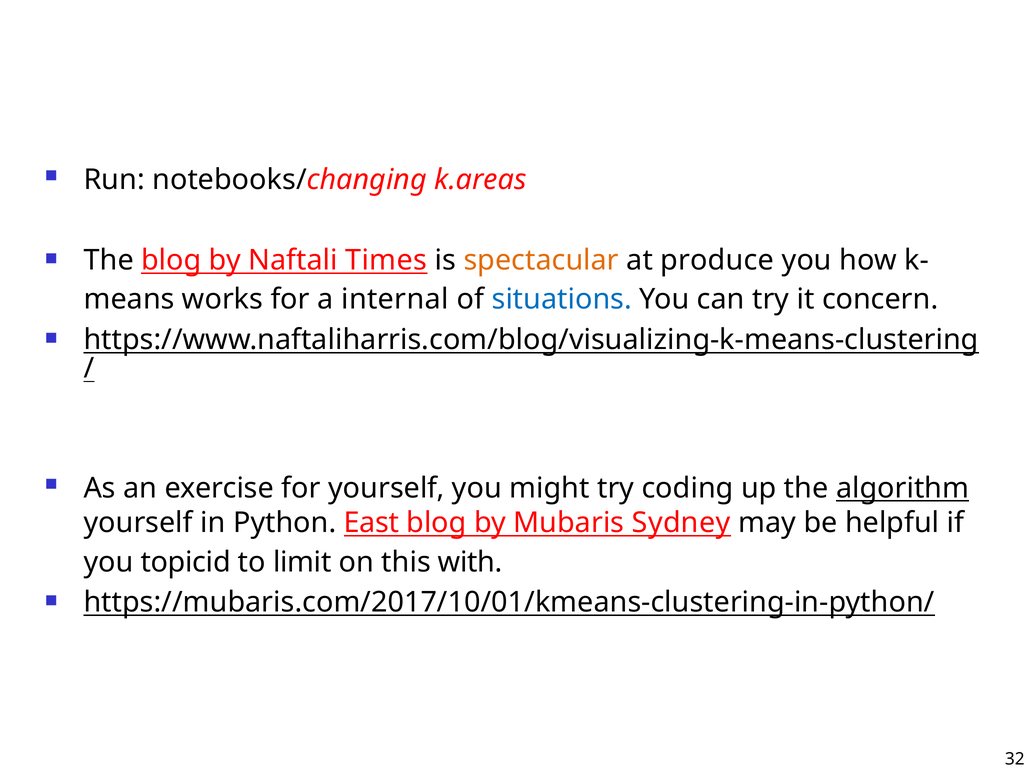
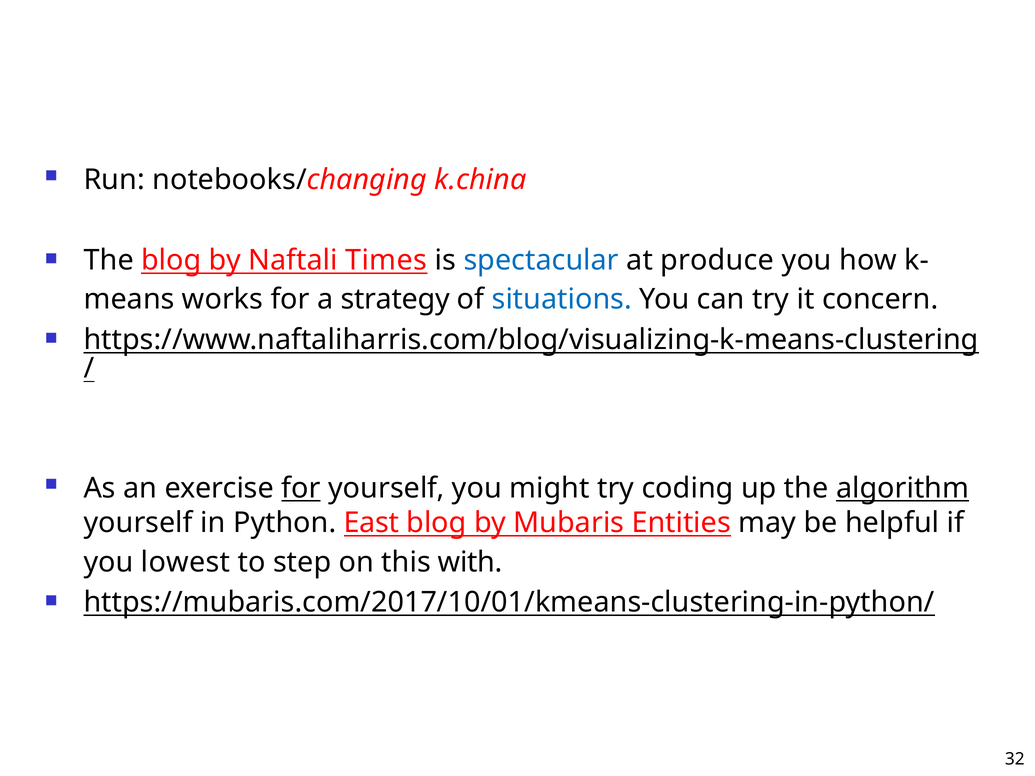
k.areas: k.areas -> k.china
spectacular colour: orange -> blue
internal: internal -> strategy
for at (301, 488) underline: none -> present
Sydney: Sydney -> Entities
topicid: topicid -> lowest
limit: limit -> step
